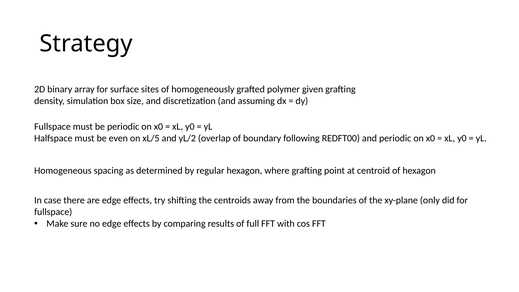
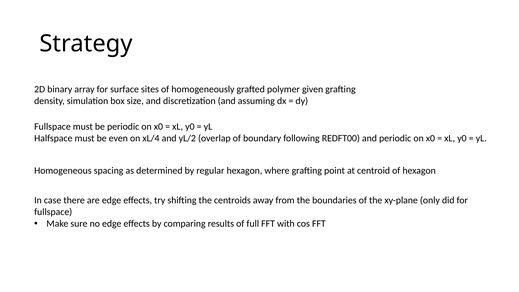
xL/5: xL/5 -> xL/4
